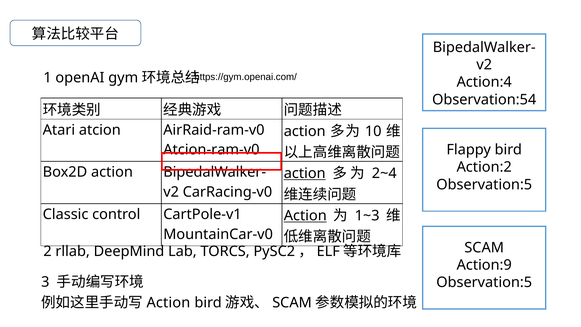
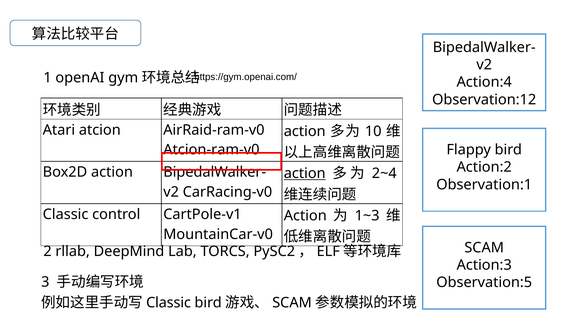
Observation:54: Observation:54 -> Observation:12
Observation:5 at (484, 184): Observation:5 -> Observation:1
Action at (305, 216) underline: present -> none
Action:9: Action:9 -> Action:3
Action at (168, 303): Action -> Classic
